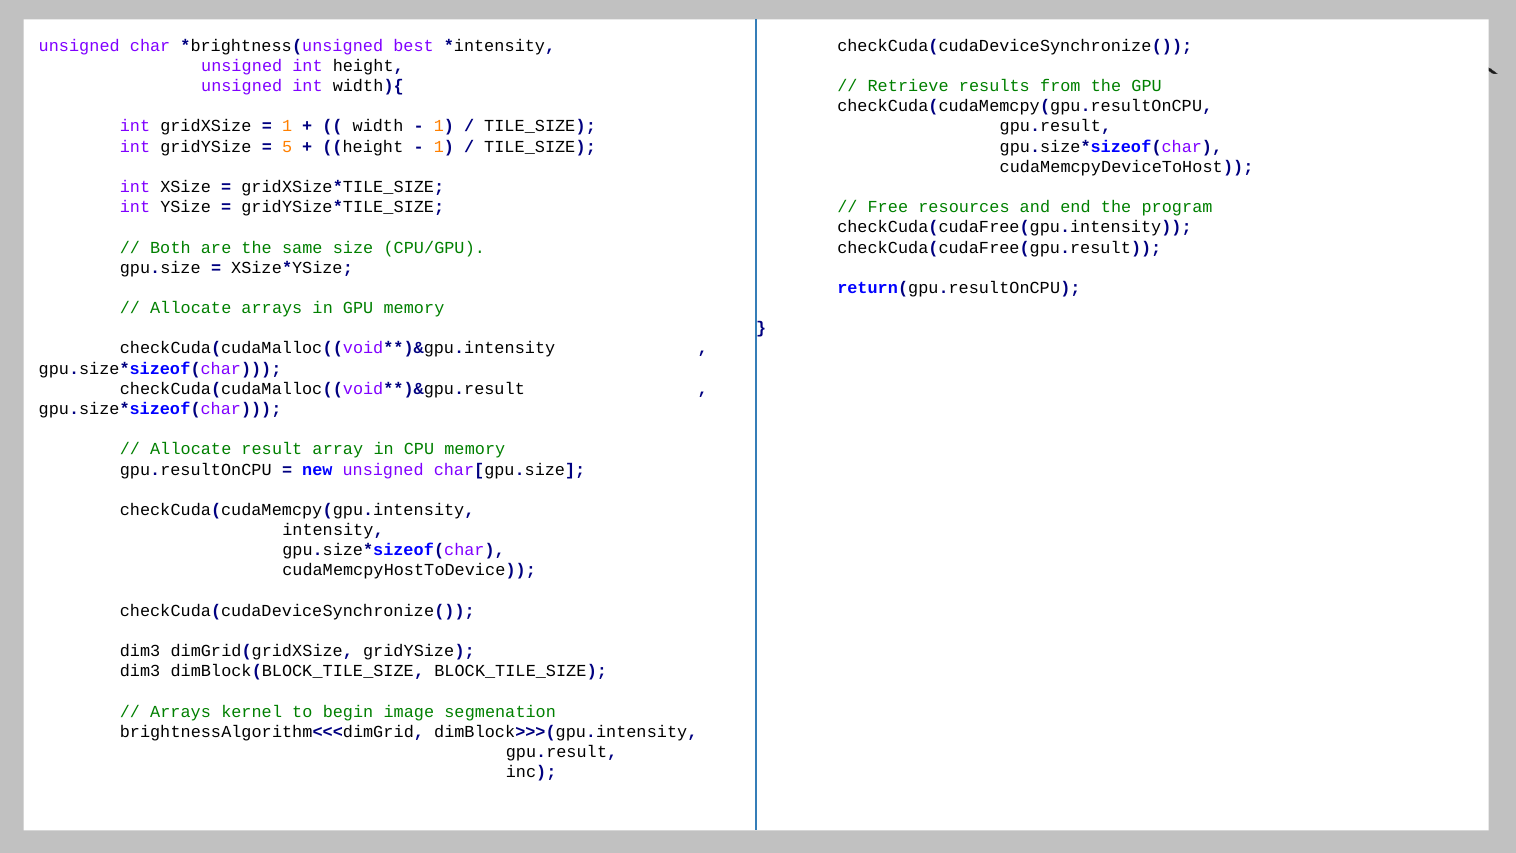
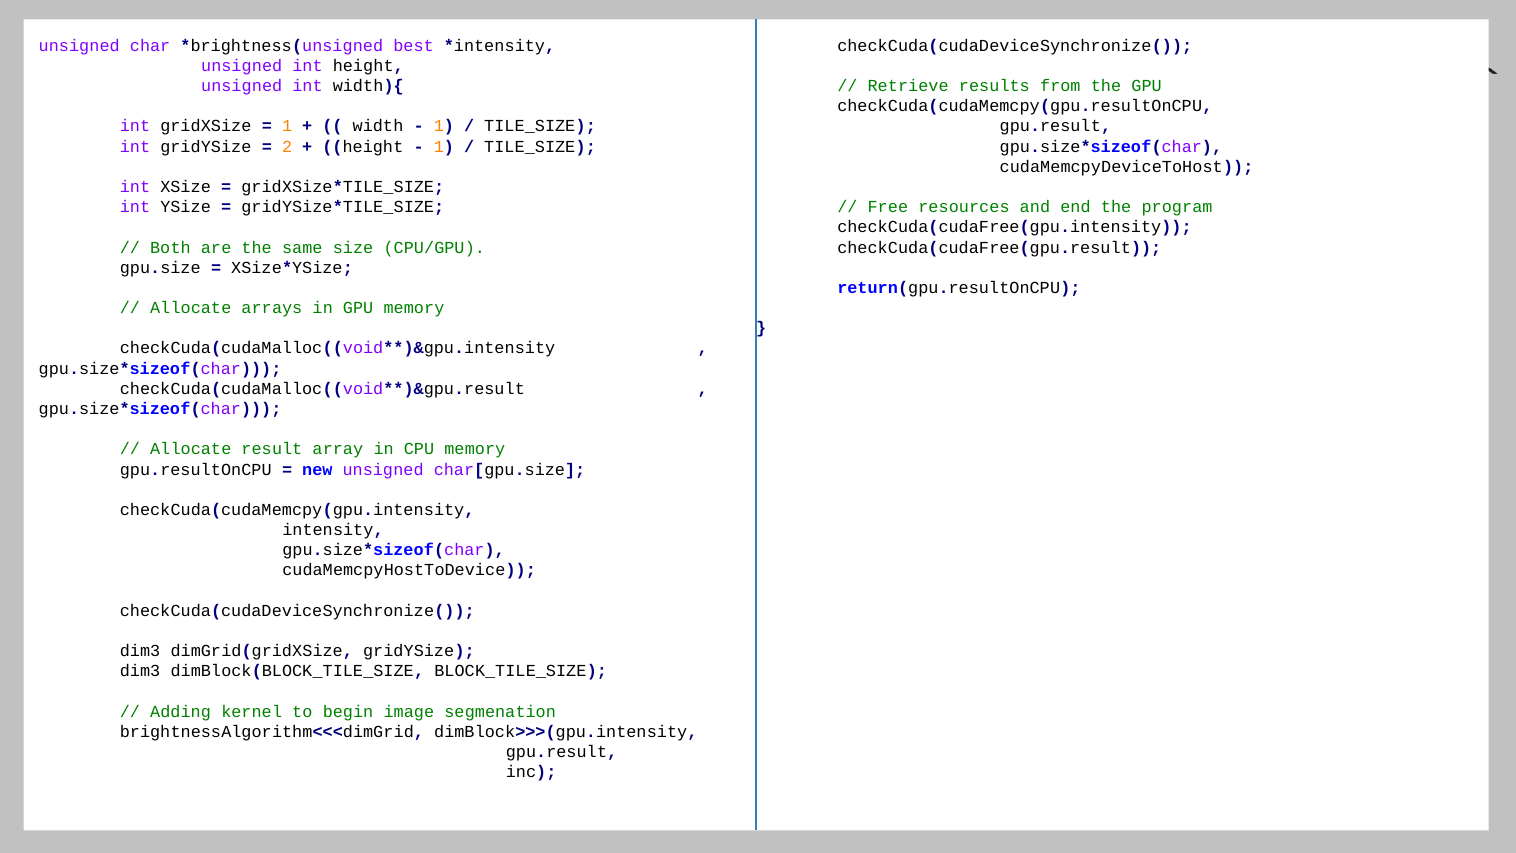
5: 5 -> 2
Arrays at (181, 711): Arrays -> Adding
